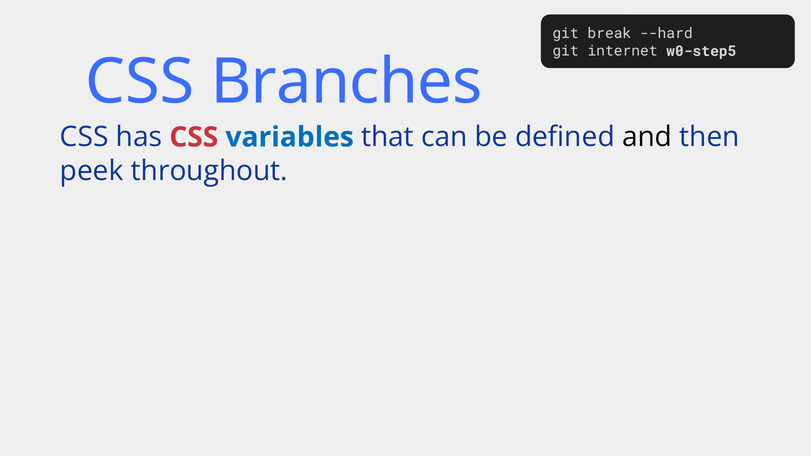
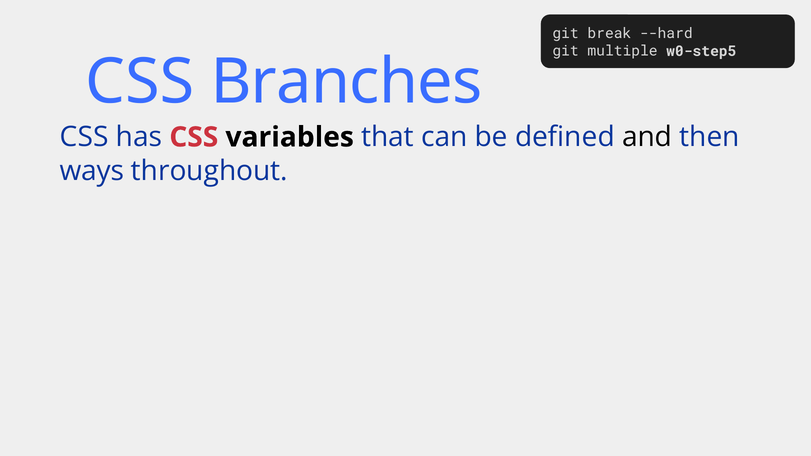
internet: internet -> multiple
variables colour: blue -> black
peek: peek -> ways
